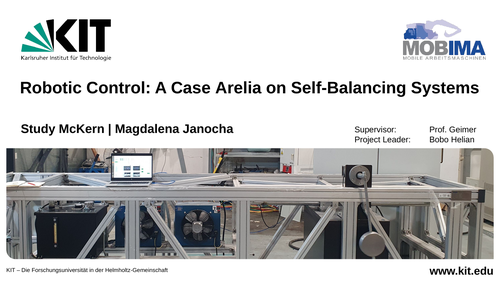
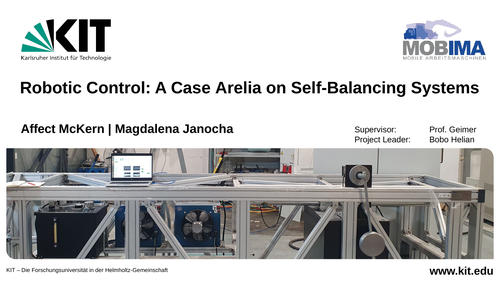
Study: Study -> Affect
